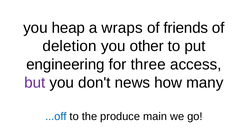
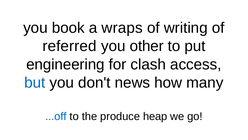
heap: heap -> book
friends: friends -> writing
deletion: deletion -> referred
three: three -> clash
but colour: purple -> blue
main: main -> heap
